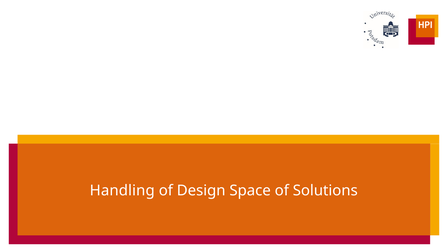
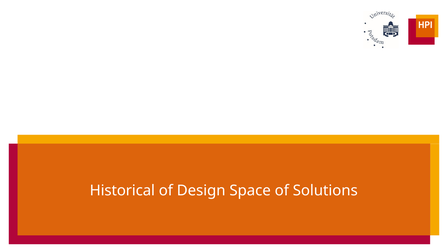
Handling: Handling -> Historical
